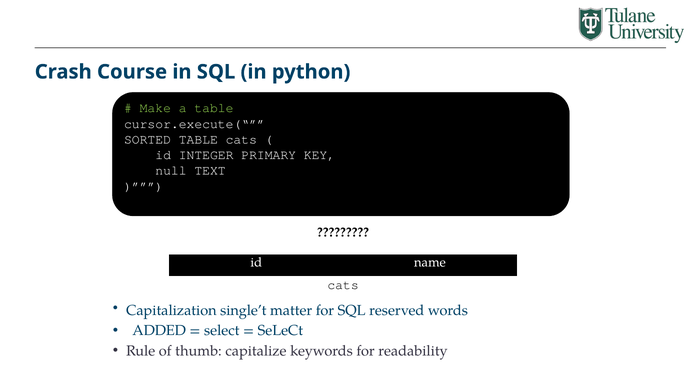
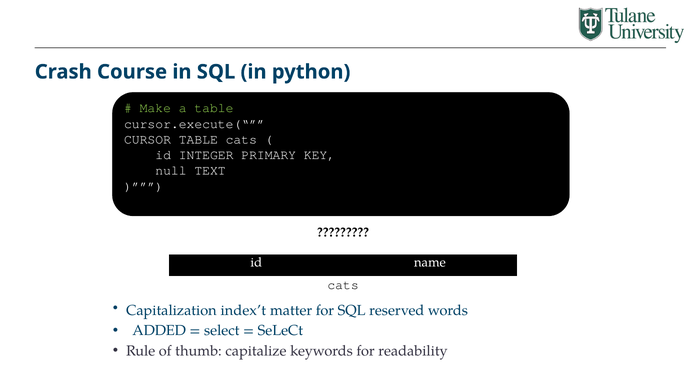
SORTED: SORTED -> CURSOR
single’t: single’t -> index’t
